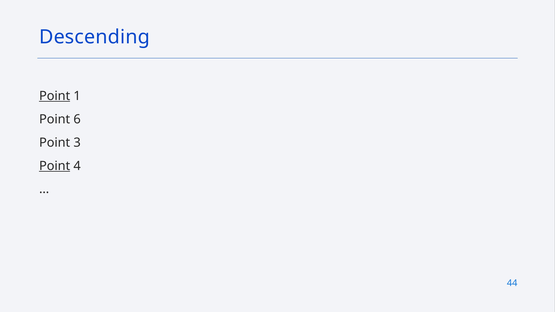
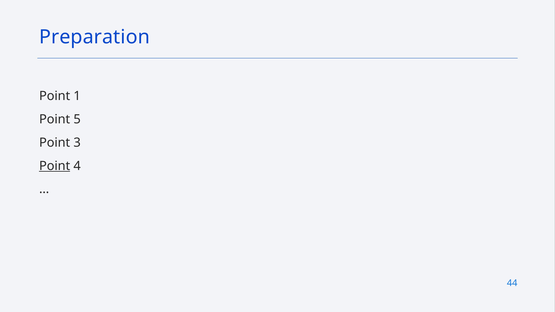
Descending: Descending -> Preparation
Point at (55, 96) underline: present -> none
6: 6 -> 5
